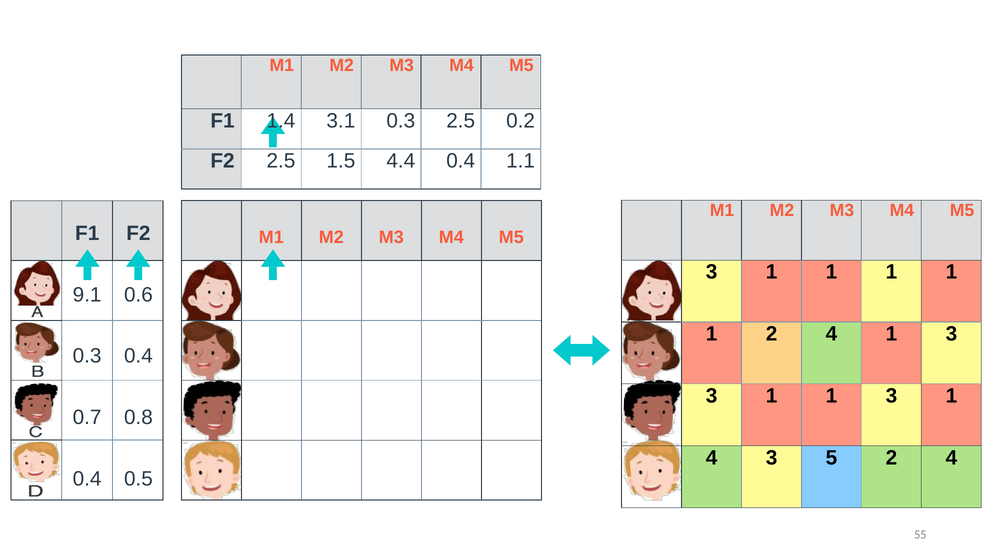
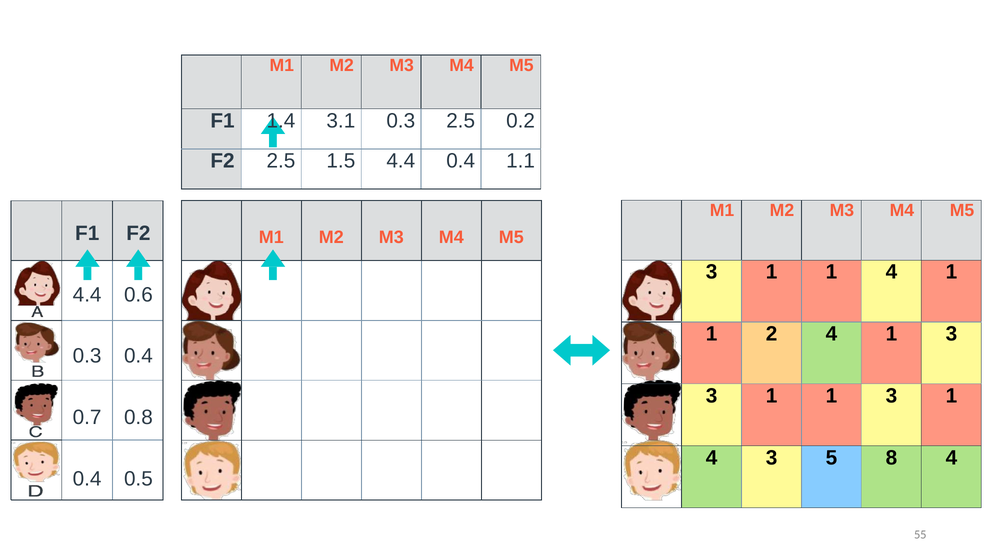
3 1 1 1: 1 -> 4
9.1 at (87, 295): 9.1 -> 4.4
5 2: 2 -> 8
